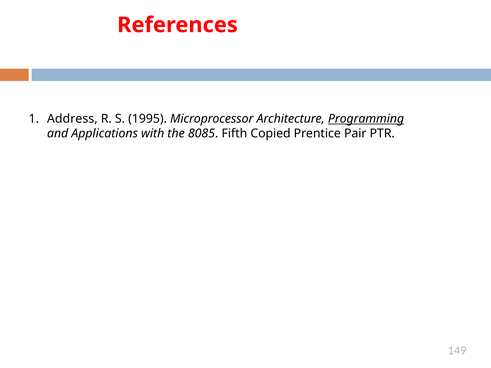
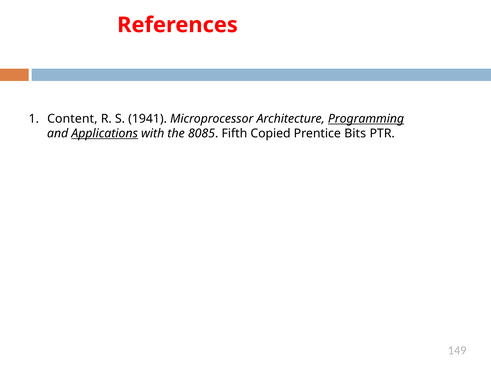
Address: Address -> Content
1995: 1995 -> 1941
Applications underline: none -> present
Pair: Pair -> Bits
